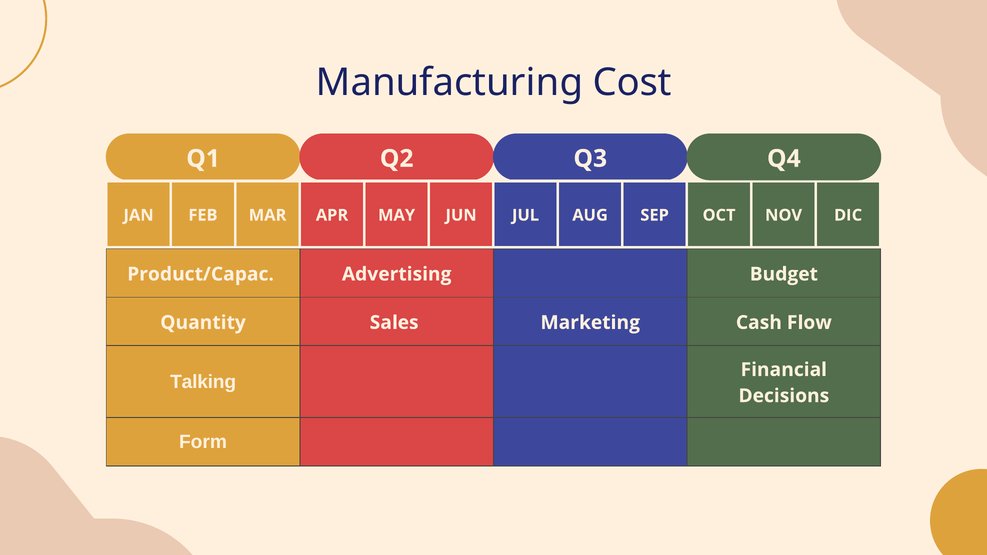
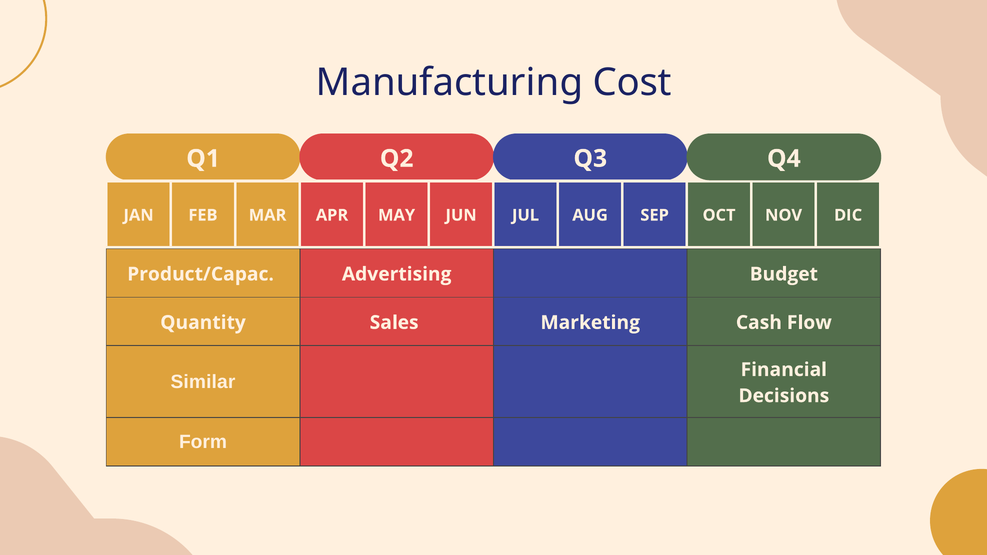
Talking: Talking -> Similar
